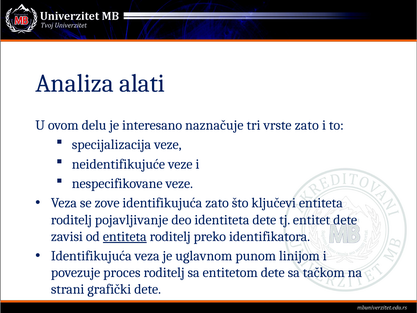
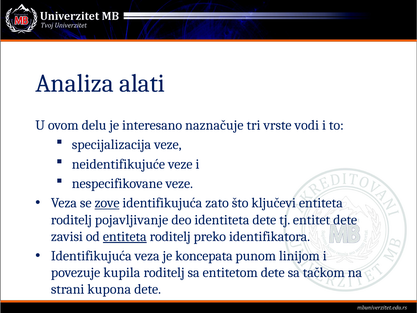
vrste zato: zato -> vodi
zove underline: none -> present
uglavnom: uglavnom -> koncepata
proces: proces -> kupila
grafički: grafički -> kupona
